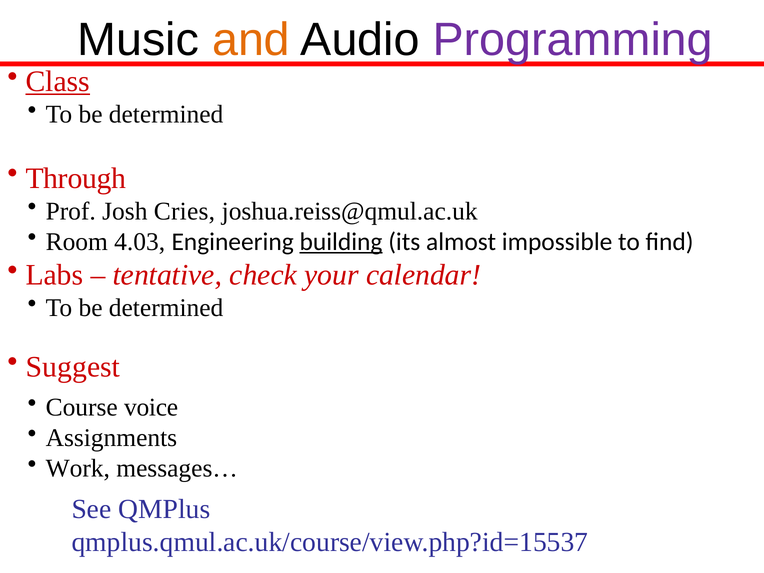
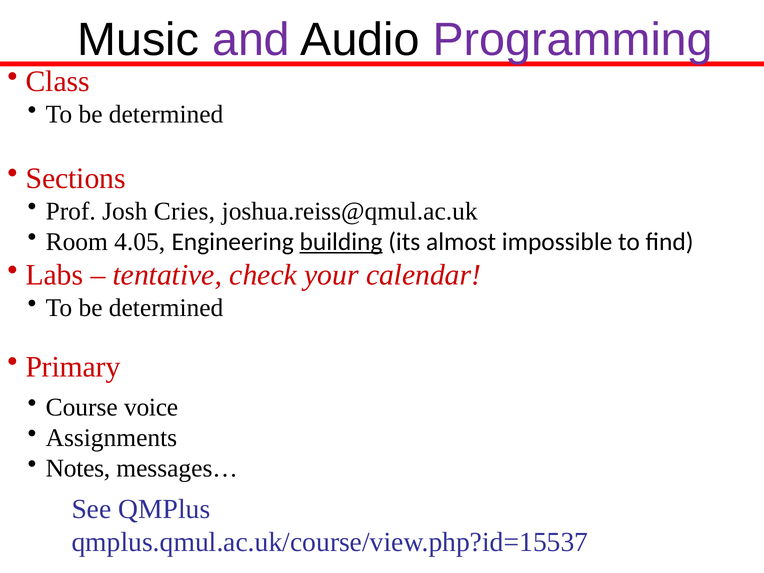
and colour: orange -> purple
Class underline: present -> none
Through: Through -> Sections
4.03: 4.03 -> 4.05
Suggest: Suggest -> Primary
Work: Work -> Notes
